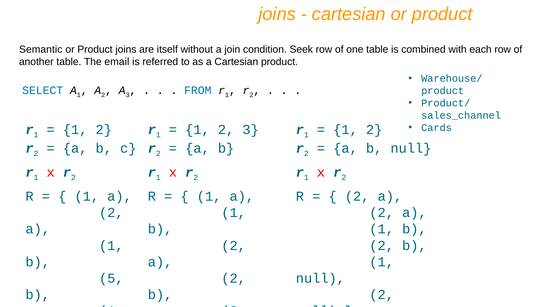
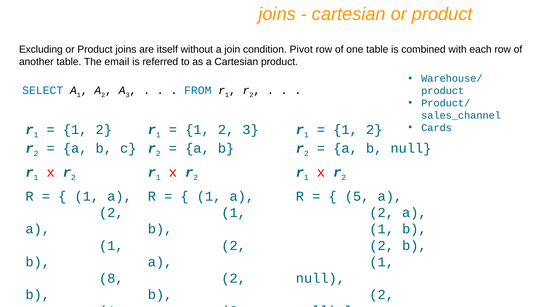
Semantic: Semantic -> Excluding
Seek: Seek -> Pivot
2 at (357, 196): 2 -> 5
5: 5 -> 8
